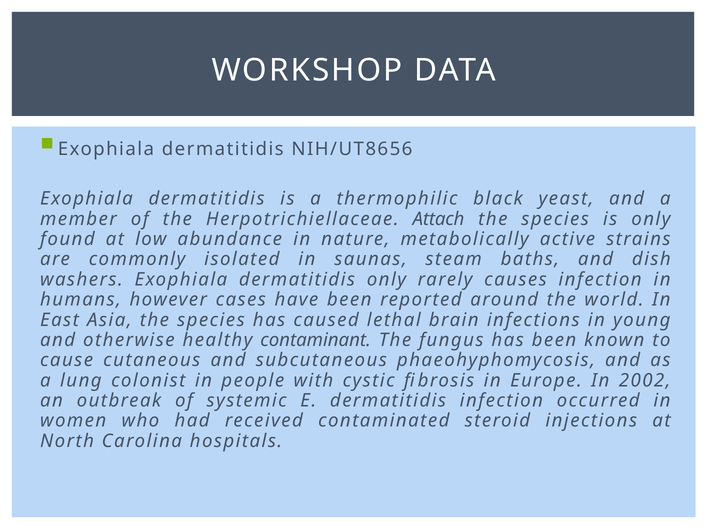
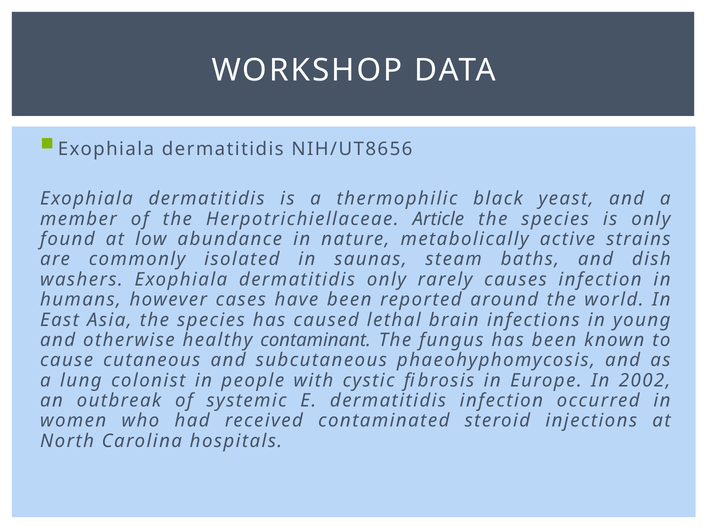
Attach: Attach -> Article
